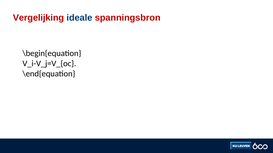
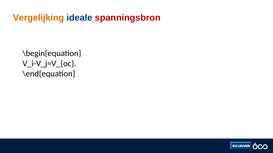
Vergelijking colour: red -> orange
